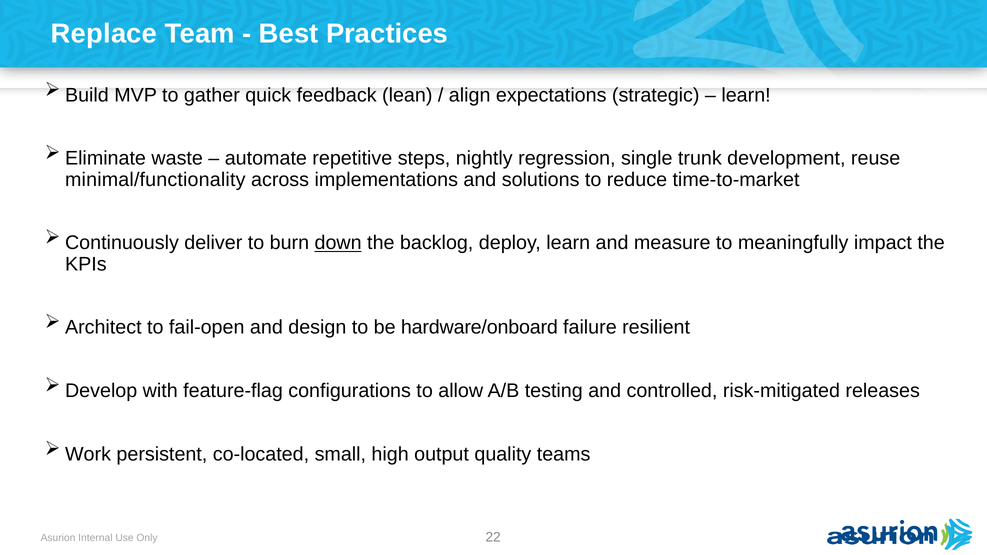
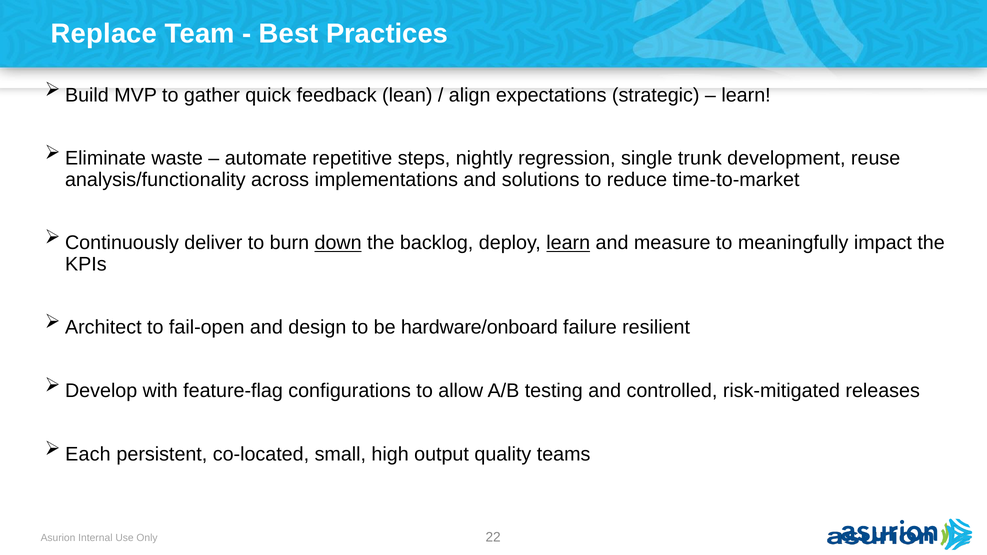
minimal/functionality: minimal/functionality -> analysis/functionality
learn at (568, 243) underline: none -> present
Work: Work -> Each
